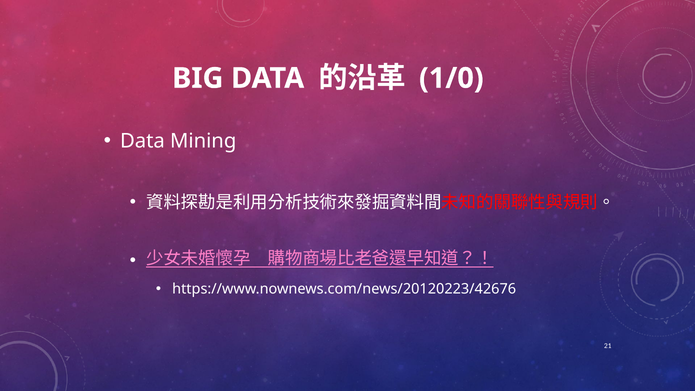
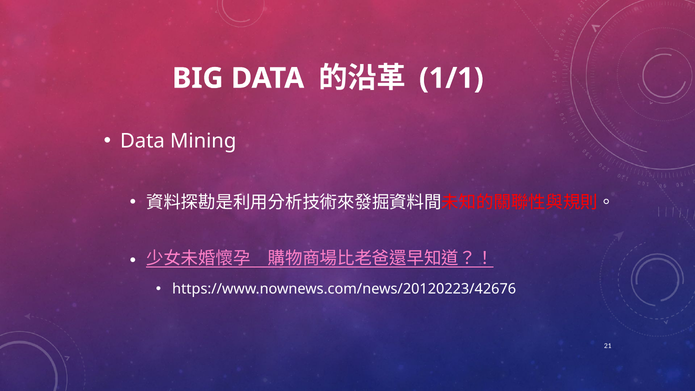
1/0: 1/0 -> 1/1
